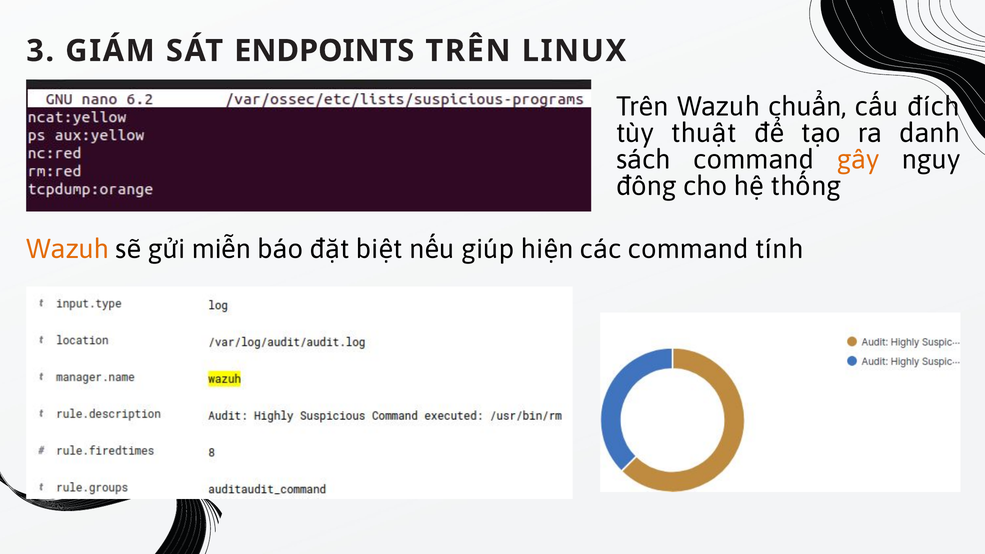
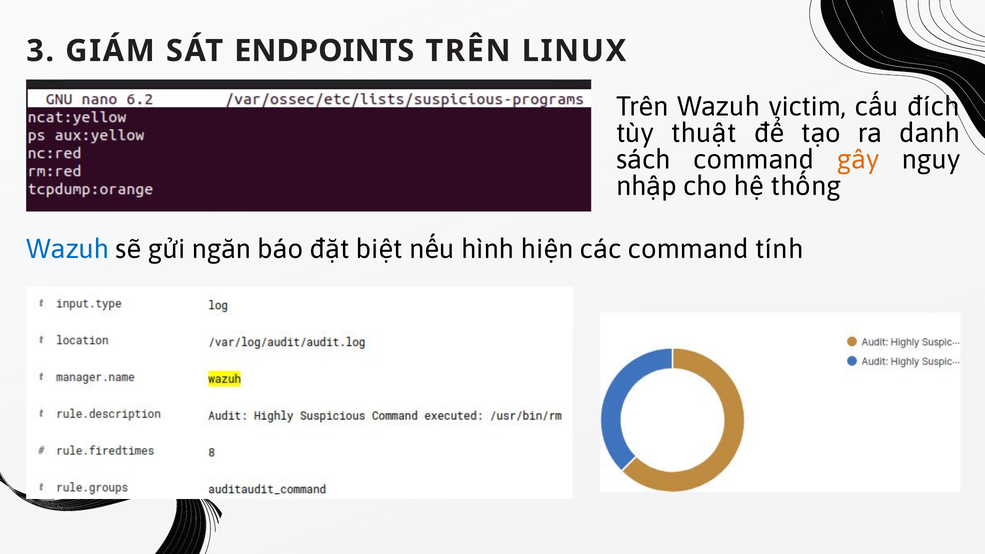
chuẩn: chuẩn -> victim
đông: đông -> nhập
Wazuh at (68, 249) colour: orange -> blue
miễn: miễn -> ngăn
giúp: giúp -> hình
